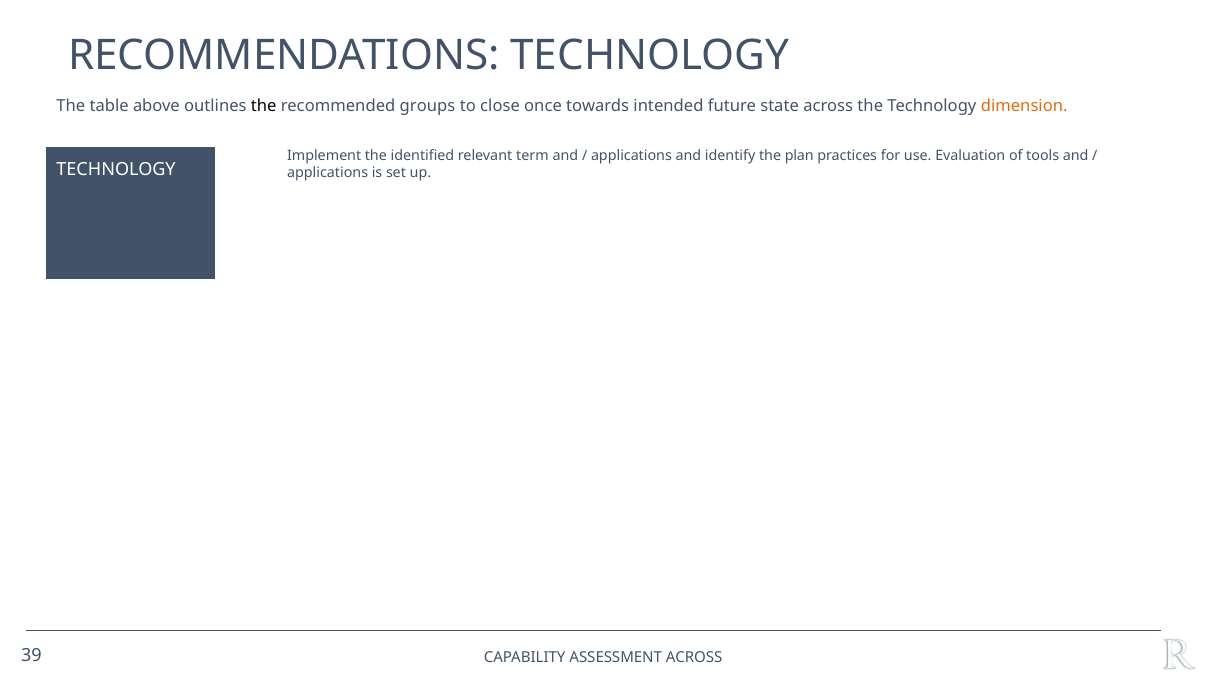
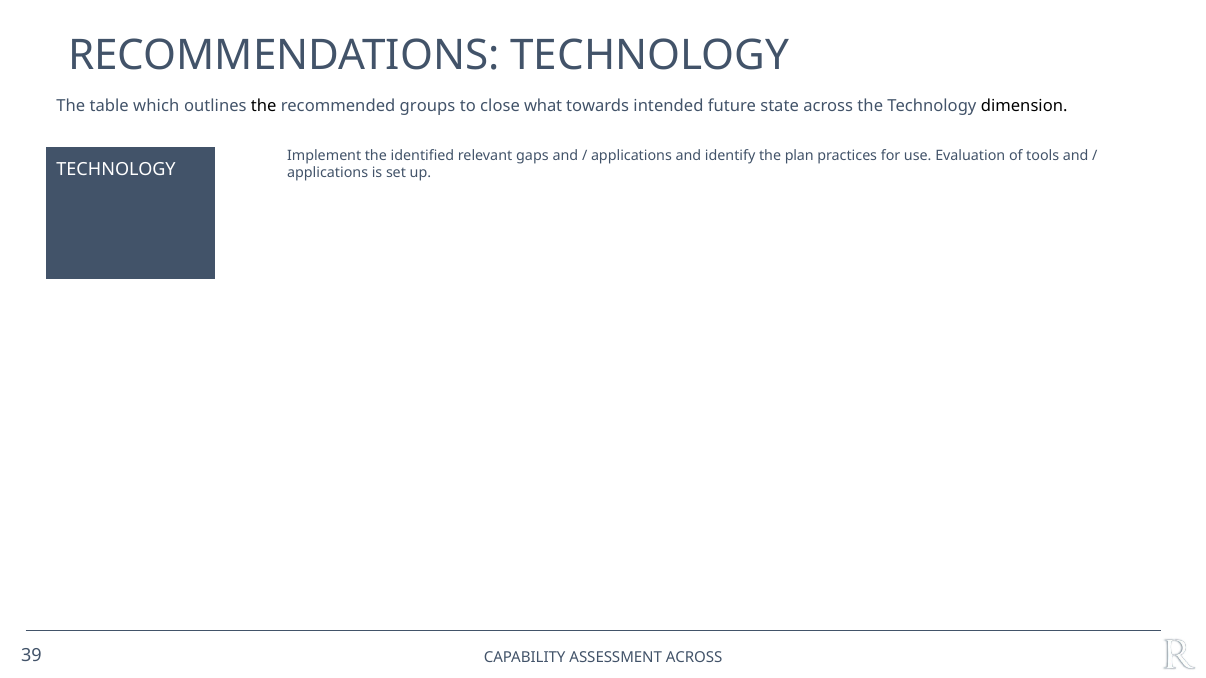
above: above -> which
once: once -> what
dimension colour: orange -> black
term: term -> gaps
